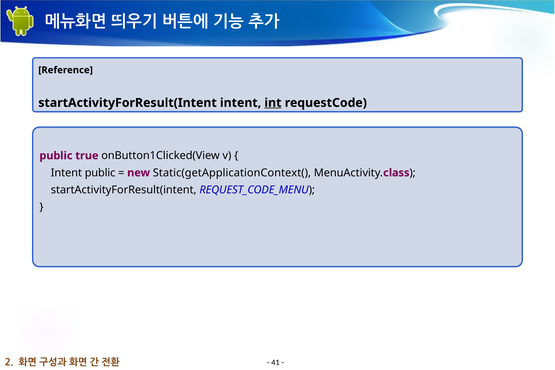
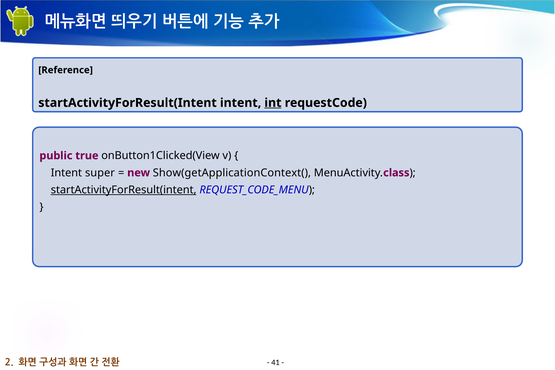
Intent public: public -> super
Static(getApplicationContext(: Static(getApplicationContext( -> Show(getApplicationContext(
startActivityForResult(intent at (124, 190) underline: none -> present
